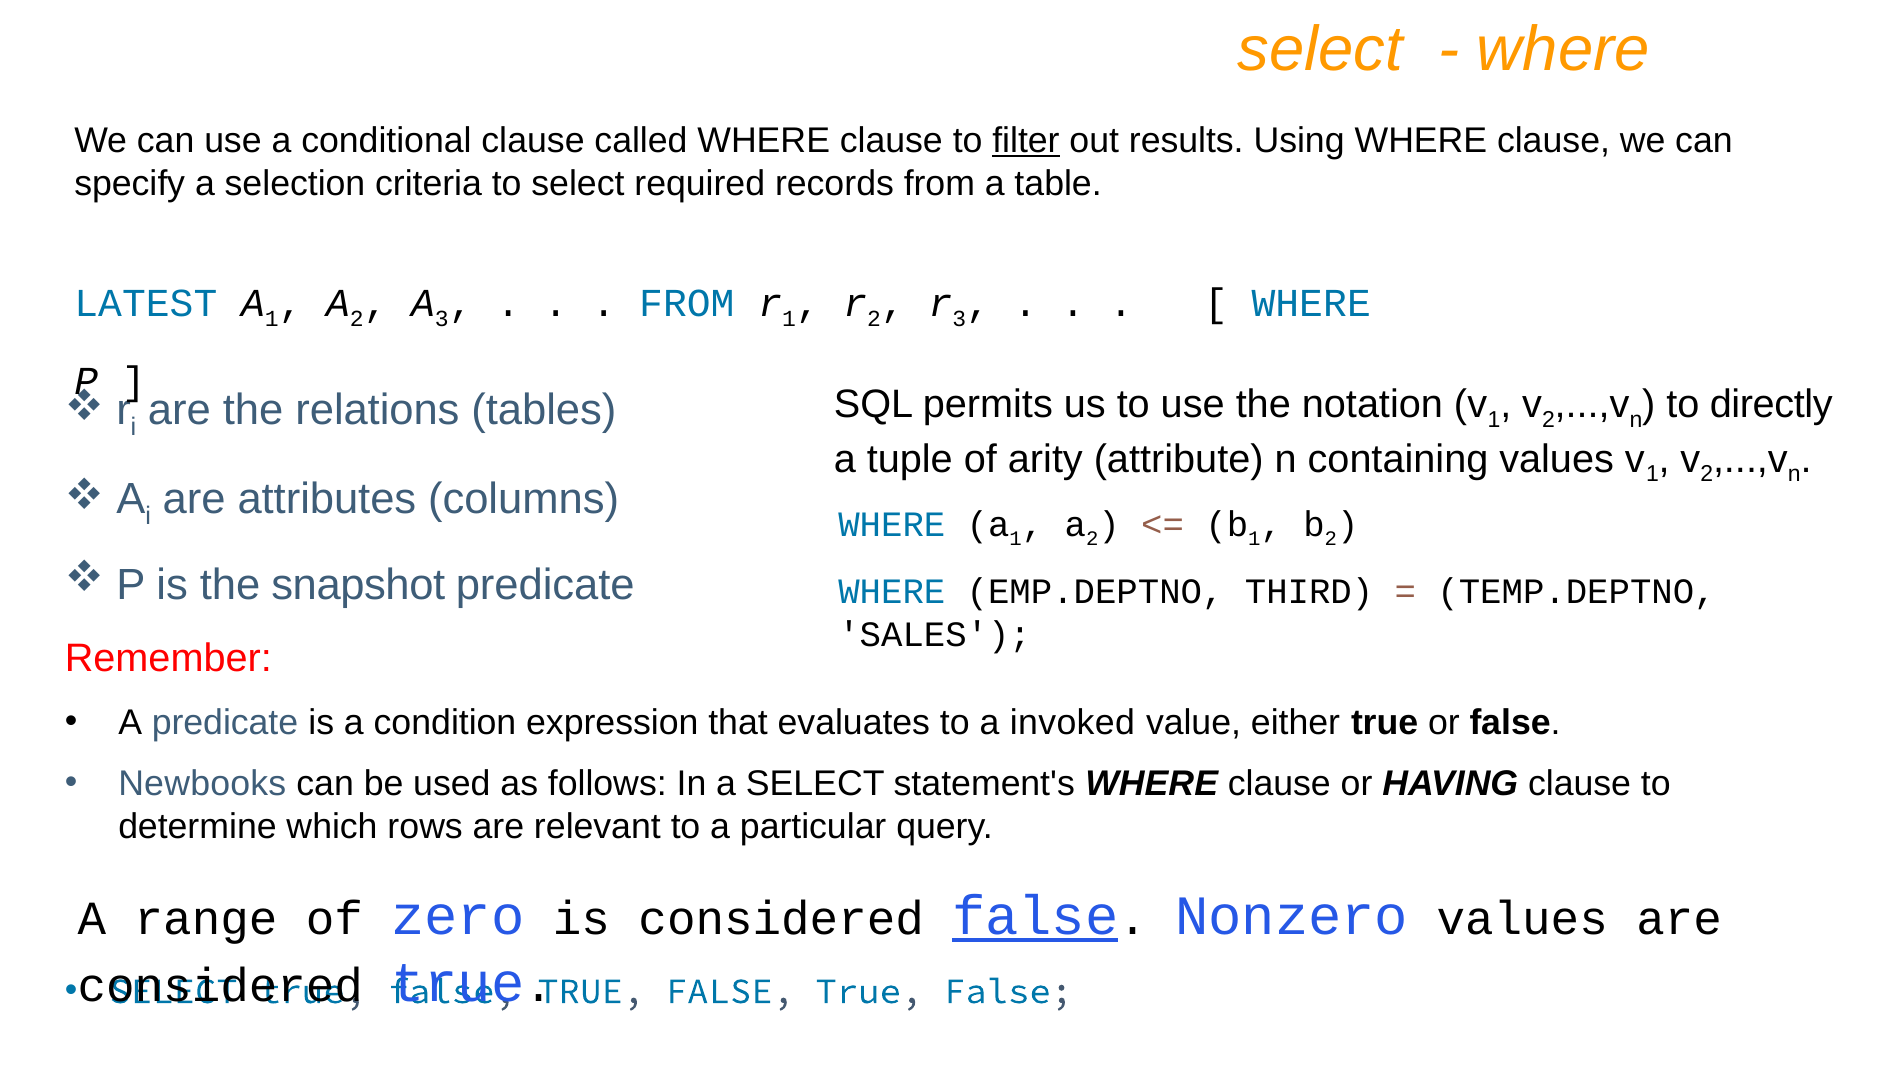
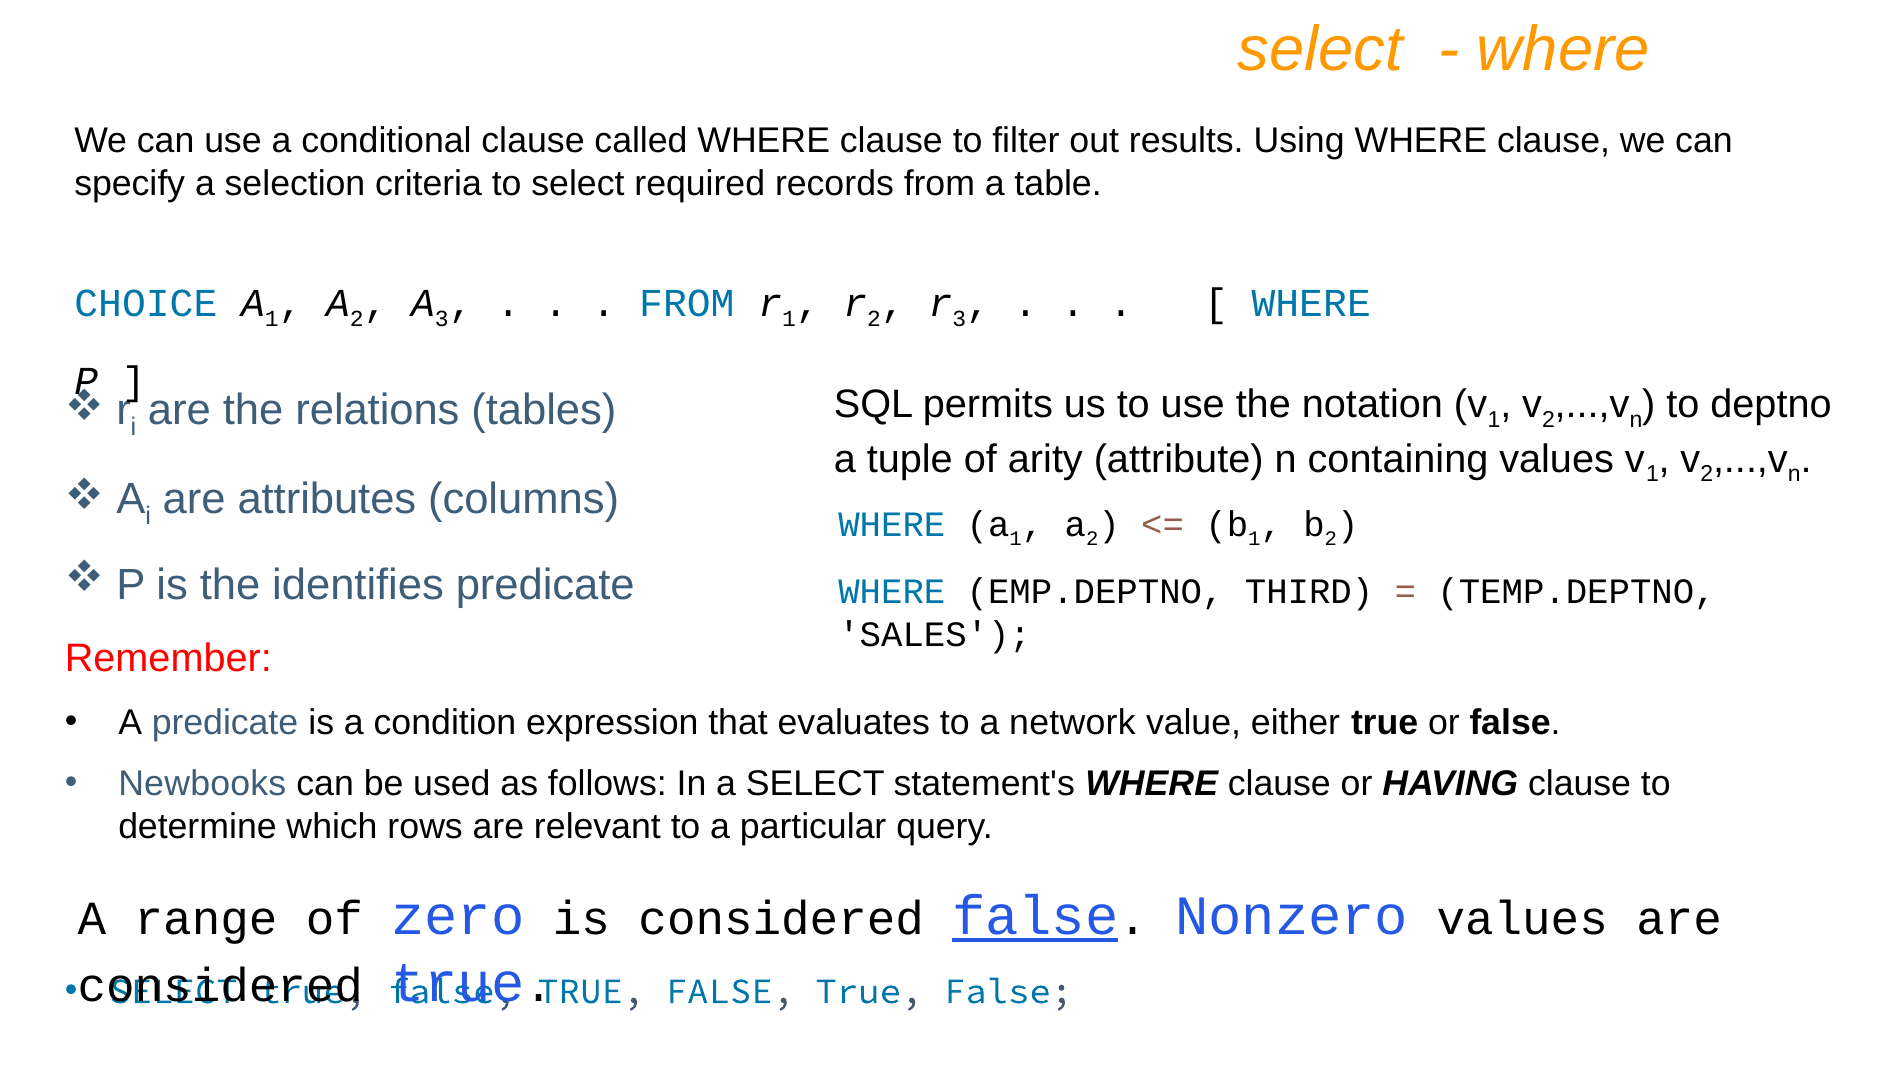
filter underline: present -> none
LATEST: LATEST -> CHOICE
directly: directly -> deptno
snapshot: snapshot -> identifies
invoked: invoked -> network
